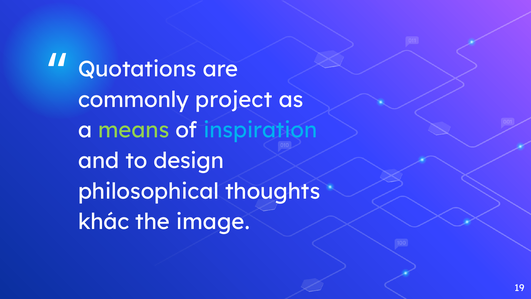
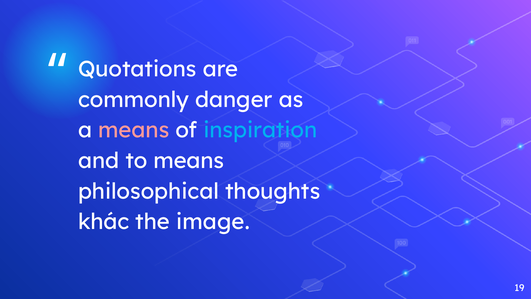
project: project -> danger
means at (134, 130) colour: light green -> pink
to design: design -> means
